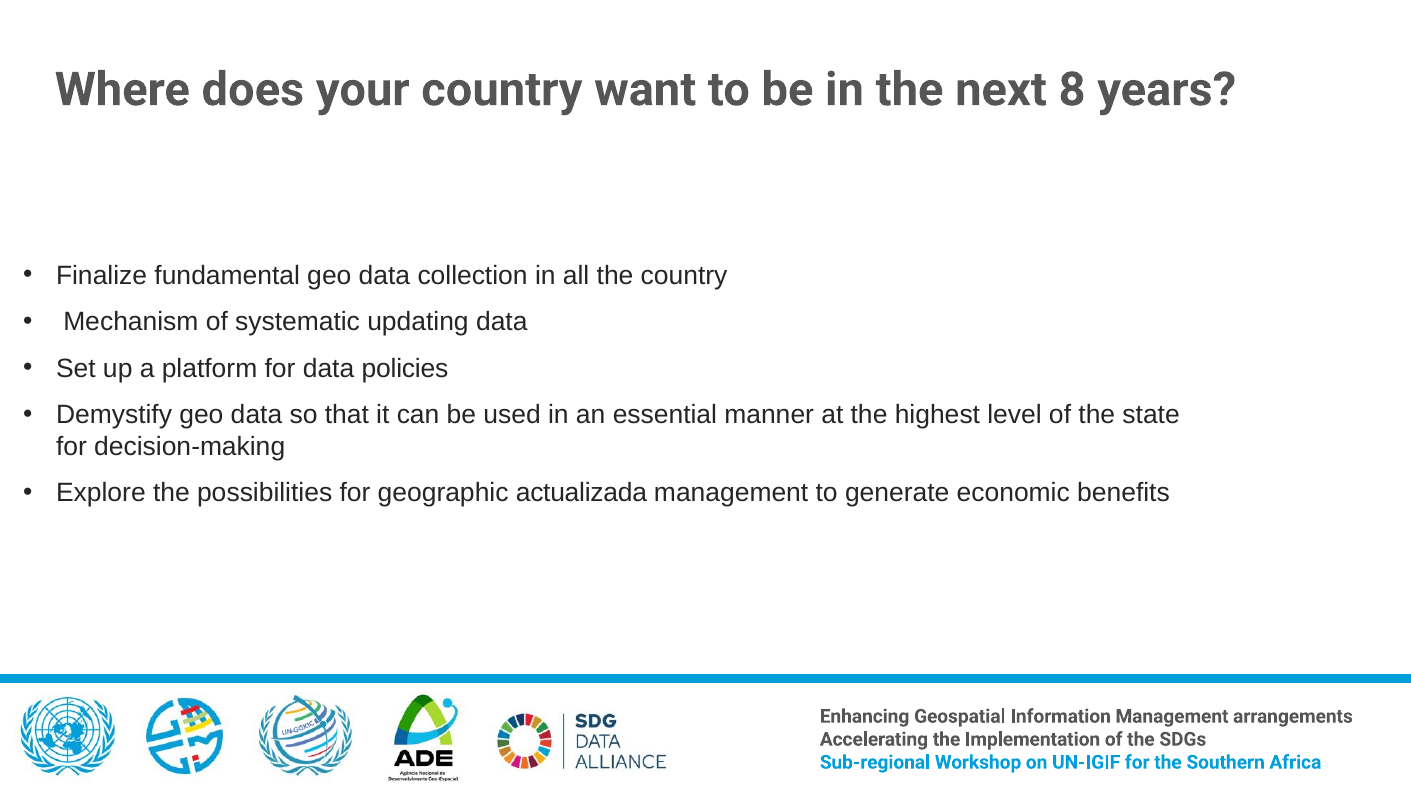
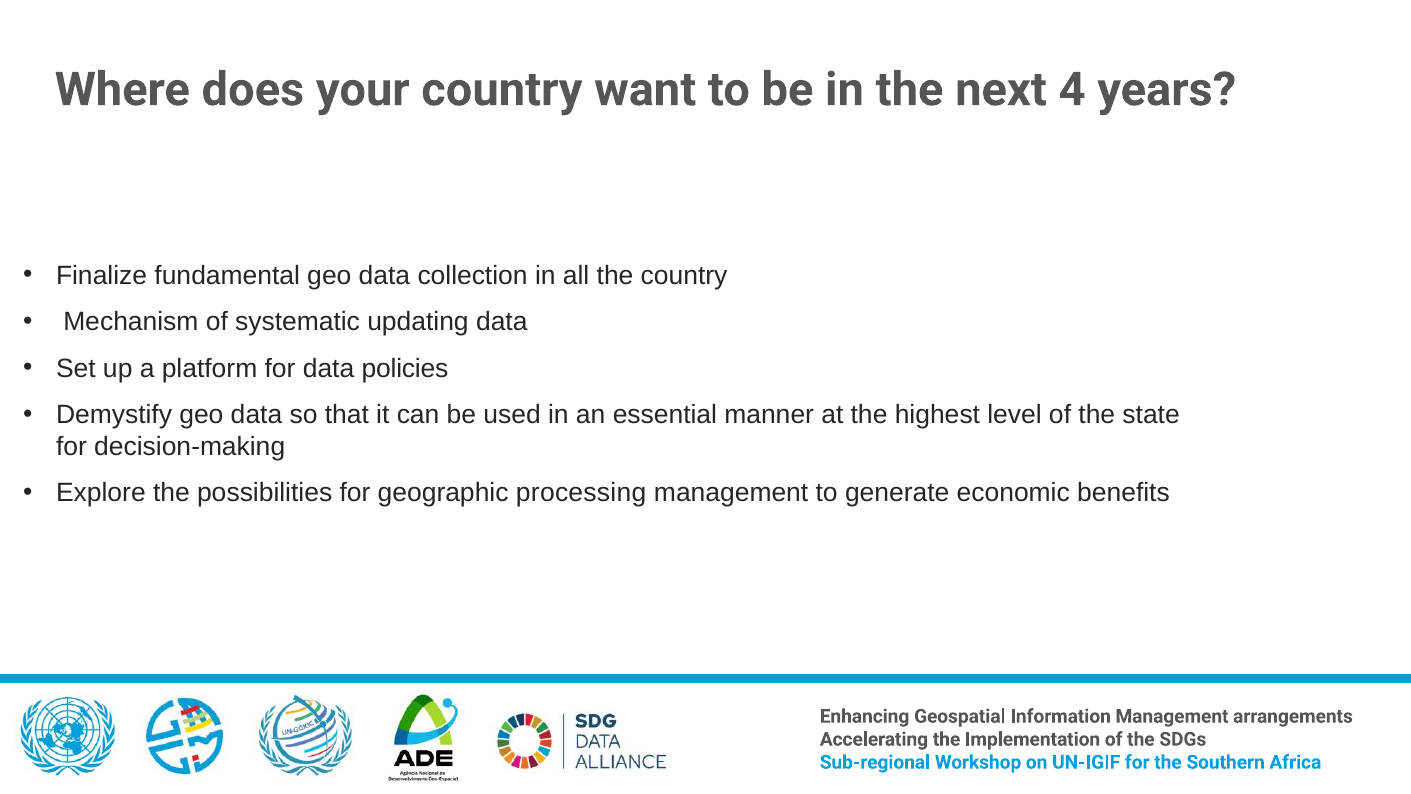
8: 8 -> 4
actualizada: actualizada -> processing
